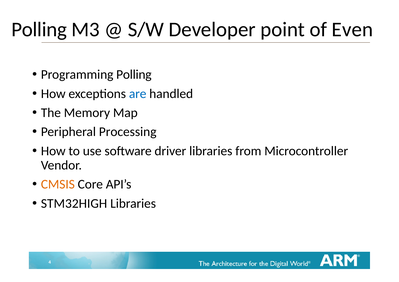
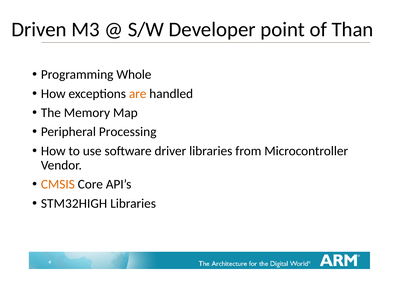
Polling at (39, 29): Polling -> Driven
Even: Even -> Than
Programming Polling: Polling -> Whole
are colour: blue -> orange
